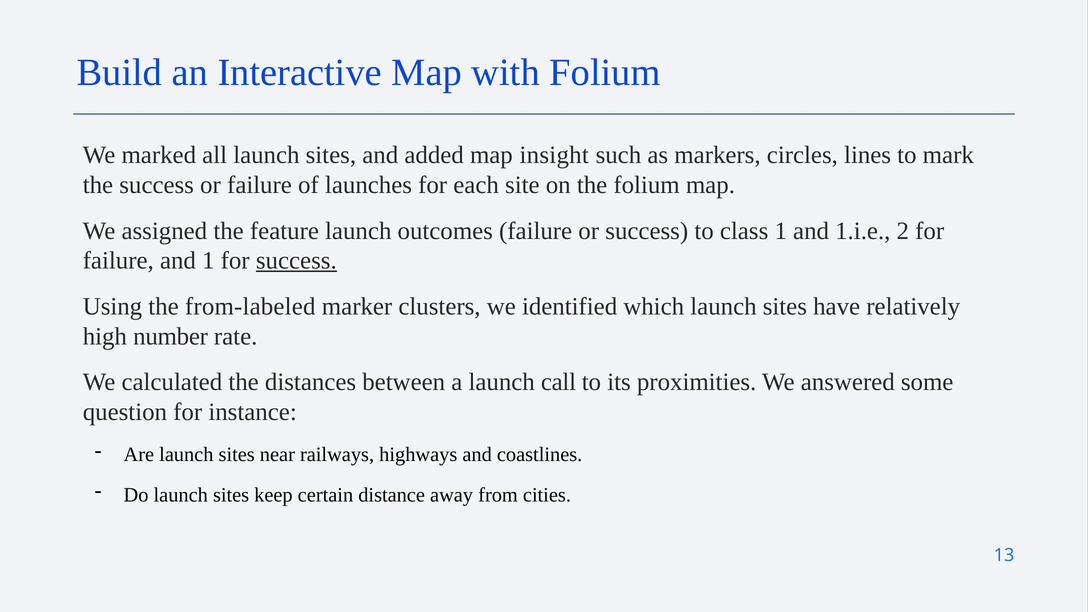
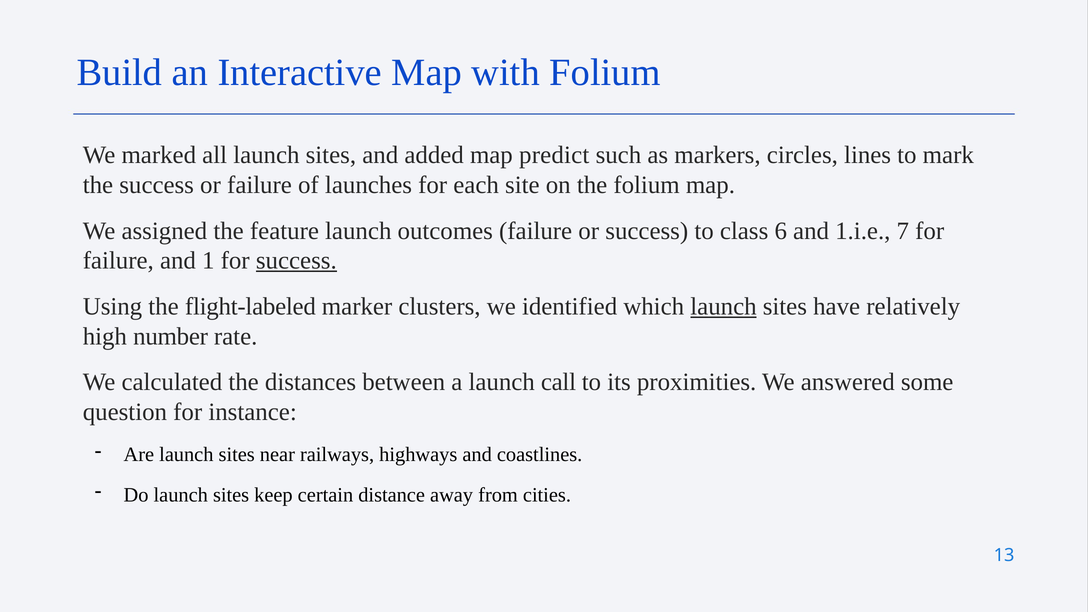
insight: insight -> predict
class 1: 1 -> 6
2: 2 -> 7
from-labeled: from-labeled -> flight-labeled
launch at (723, 306) underline: none -> present
